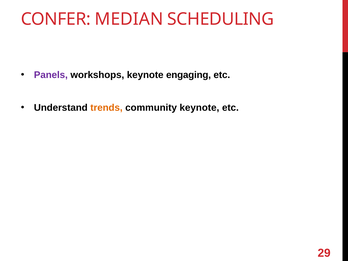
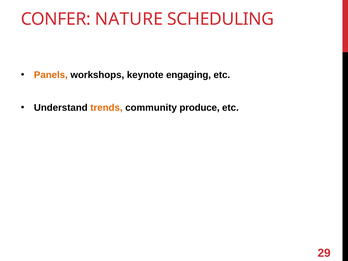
MEDIAN: MEDIAN -> NATURE
Panels colour: purple -> orange
community keynote: keynote -> produce
